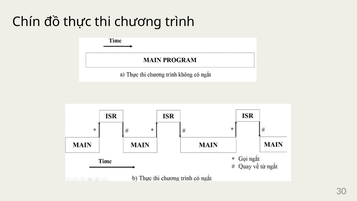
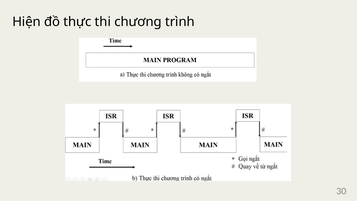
Chín: Chín -> Hiện
